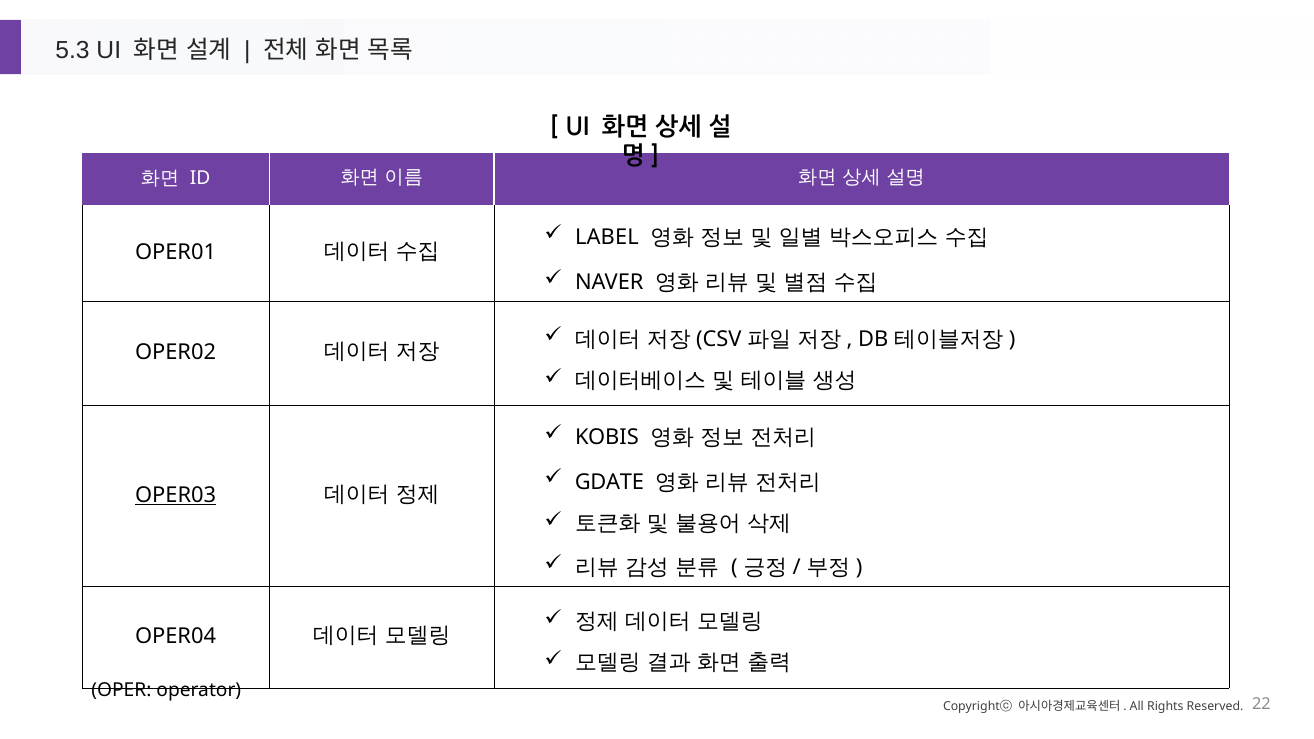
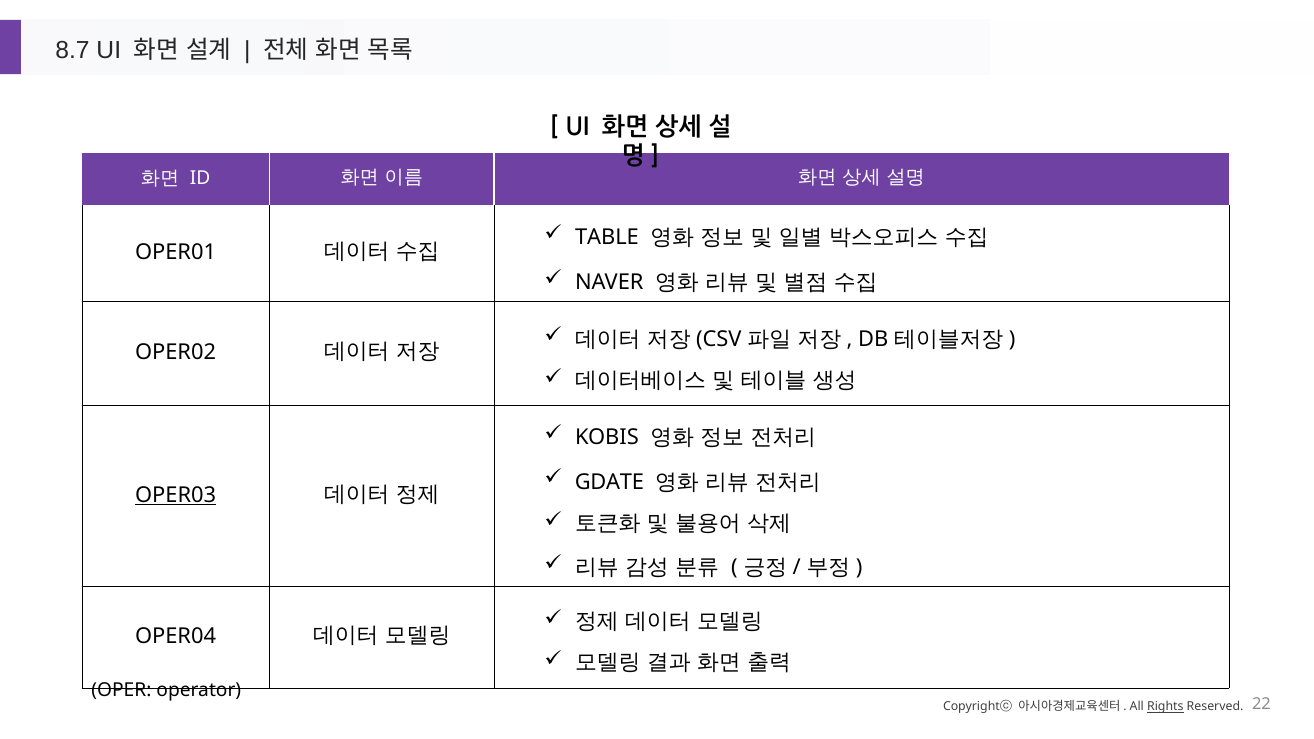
5.3: 5.3 -> 8.7
LABEL: LABEL -> TABLE
Rights underline: none -> present
